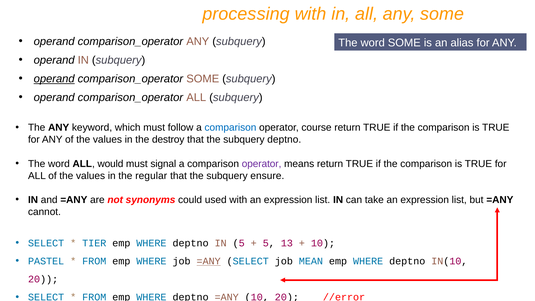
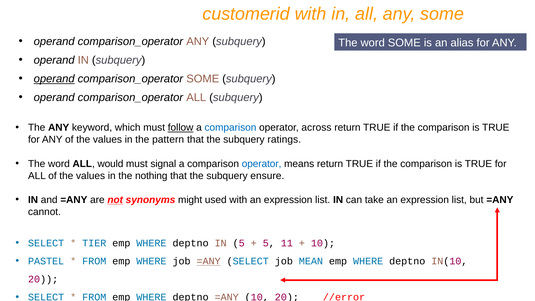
processing: processing -> customerid
follow underline: none -> present
course: course -> across
destroy: destroy -> pattern
subquery deptno: deptno -> ratings
operator at (262, 164) colour: purple -> blue
regular: regular -> nothing
not underline: none -> present
could: could -> might
13: 13 -> 11
